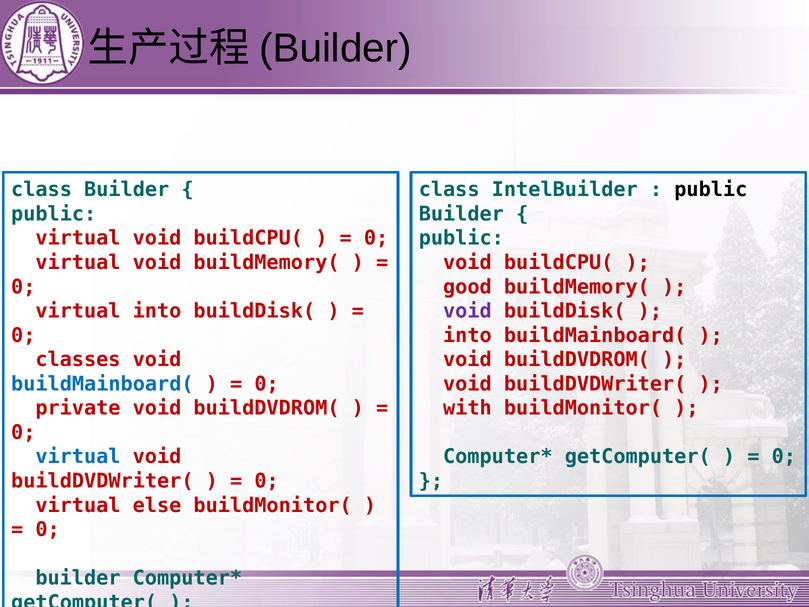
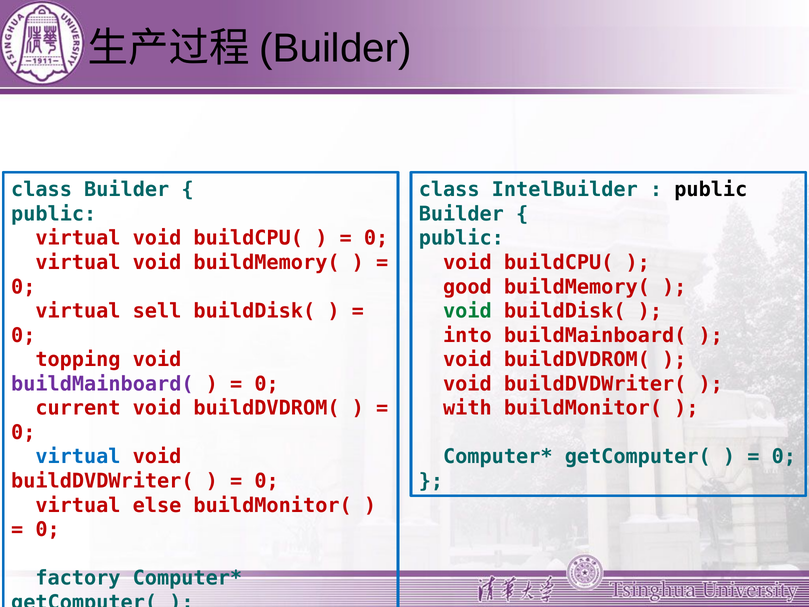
virtual into: into -> sell
void at (467, 311) colour: purple -> green
classes: classes -> topping
buildMainboard( at (102, 384) colour: blue -> purple
private: private -> current
builder at (78, 578): builder -> factory
